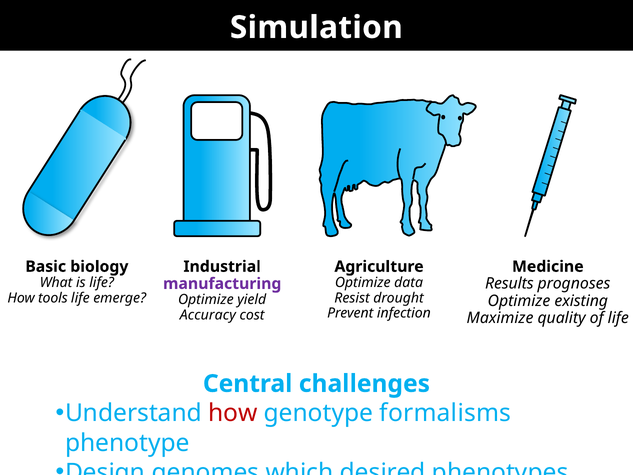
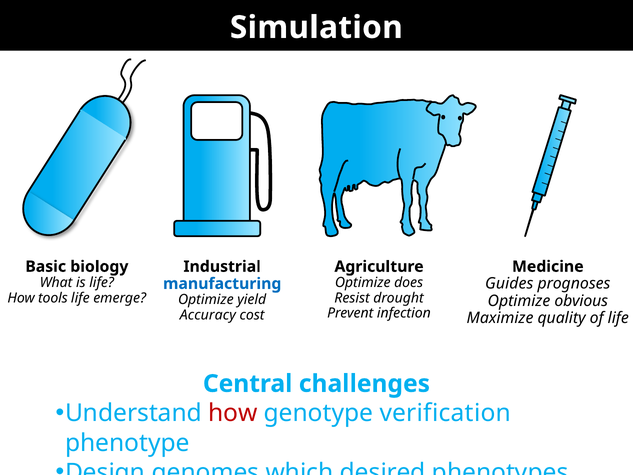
data: data -> does
Results: Results -> Guides
manufacturing colour: purple -> blue
existing: existing -> obvious
formalisms: formalisms -> verification
